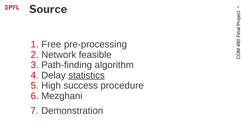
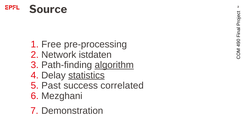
feasible: feasible -> istdaten
algorithm underline: none -> present
High: High -> Past
procedure: procedure -> correlated
